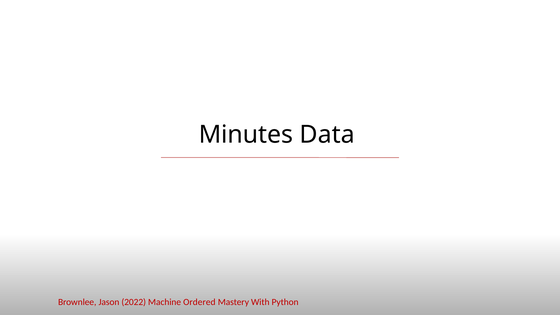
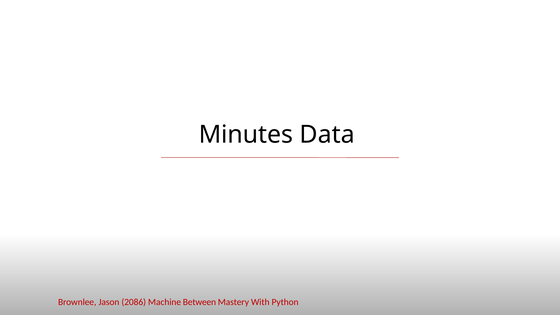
2022: 2022 -> 2086
Ordered: Ordered -> Between
